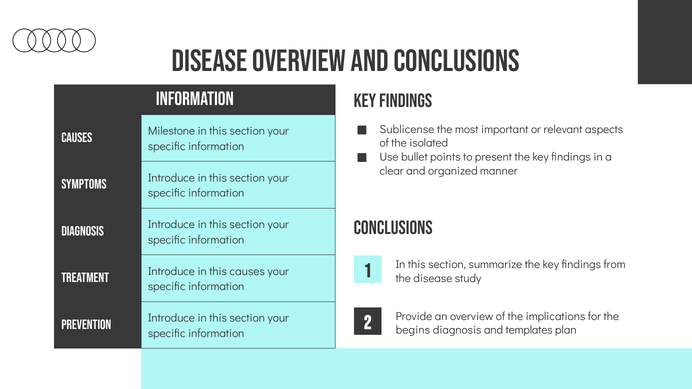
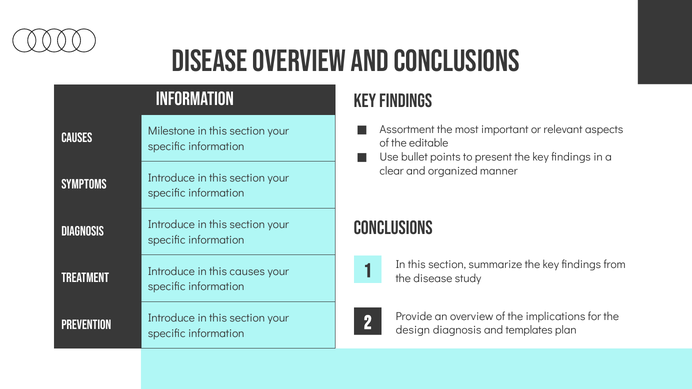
Sublicense: Sublicense -> Assortment
isolated: isolated -> editable
begins: begins -> design
